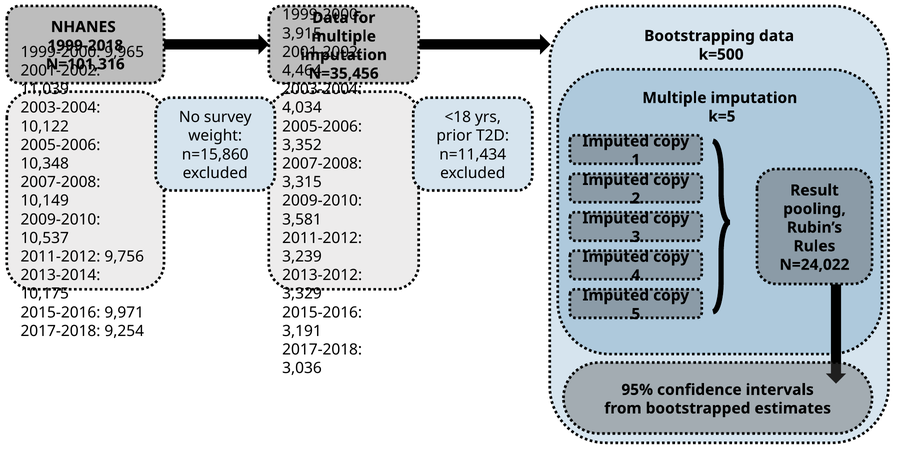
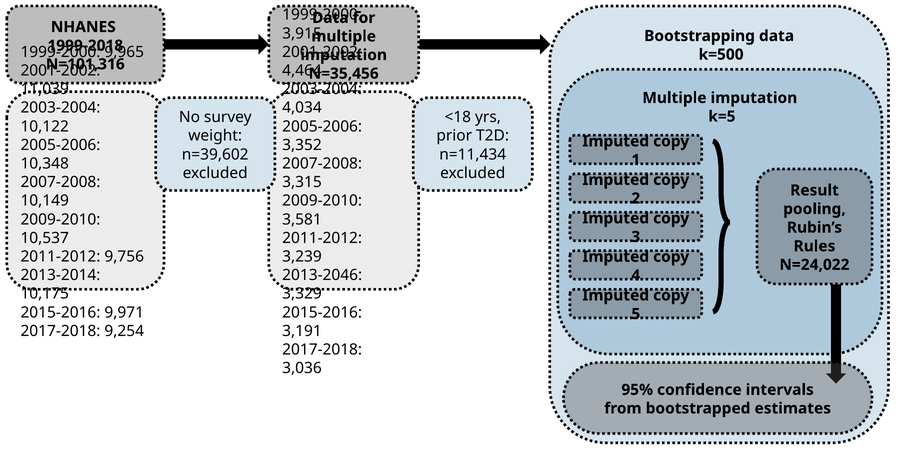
n=15,860: n=15,860 -> n=39,602
2013-2012: 2013-2012 -> 2013-2046
